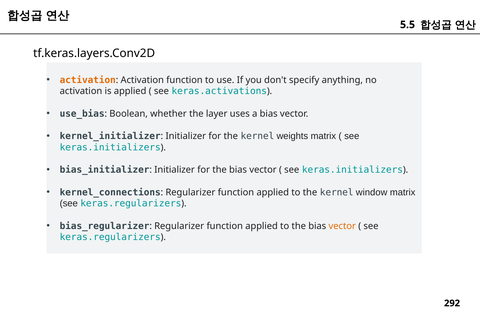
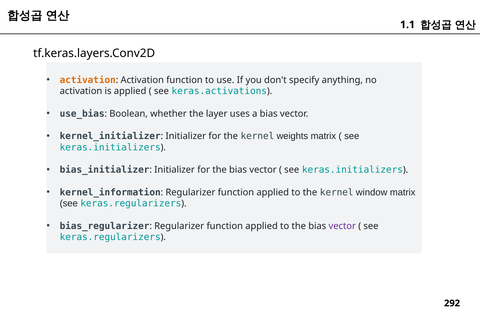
5.5: 5.5 -> 1.1
kernel_connections: kernel_connections -> kernel_information
vector at (342, 225) colour: orange -> purple
